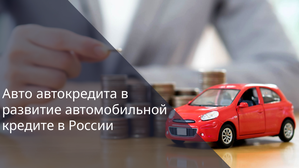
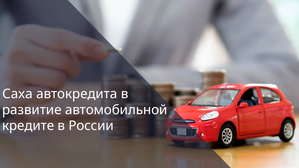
Авто: Авто -> Саха
